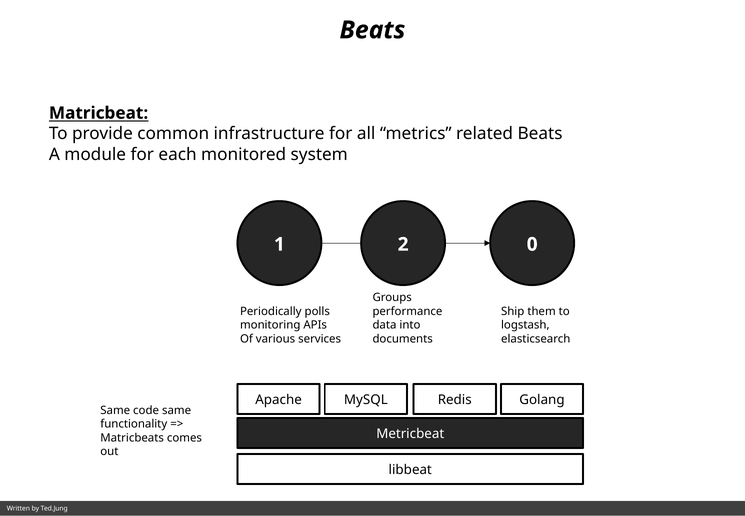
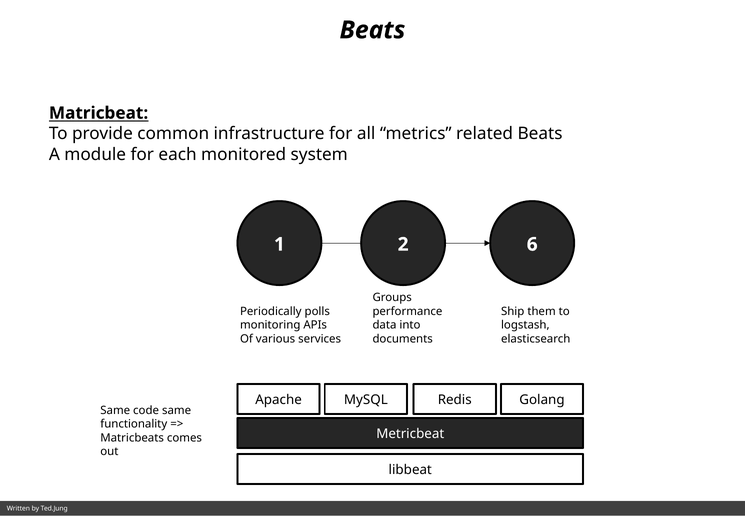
0: 0 -> 6
